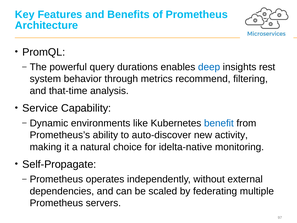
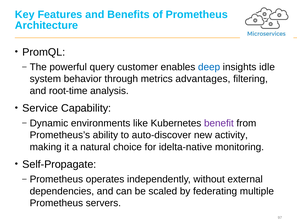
durations: durations -> customer
rest: rest -> idle
recommend: recommend -> advantages
that-time: that-time -> root-time
benefit colour: blue -> purple
